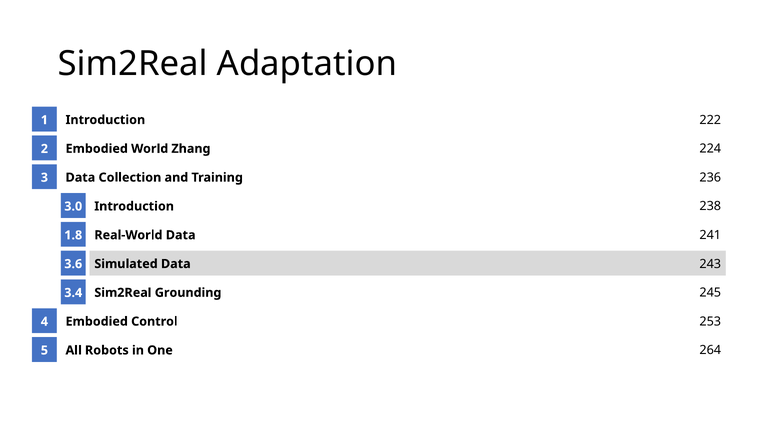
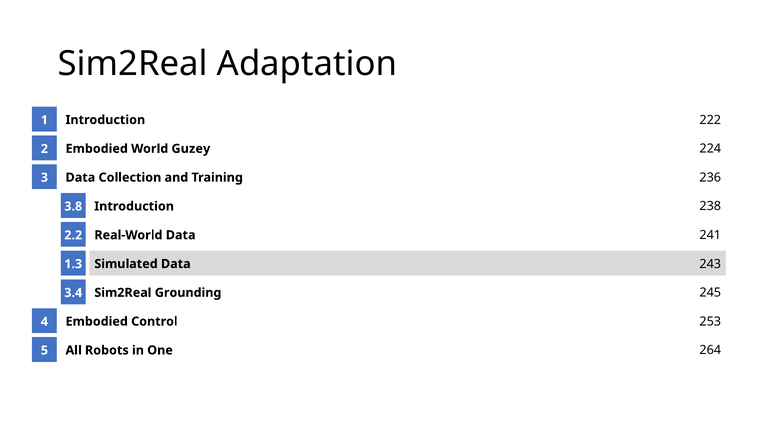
Zhang: Zhang -> Guzey
3.0: 3.0 -> 3.8
1.8: 1.8 -> 2.2
3.6: 3.6 -> 1.3
